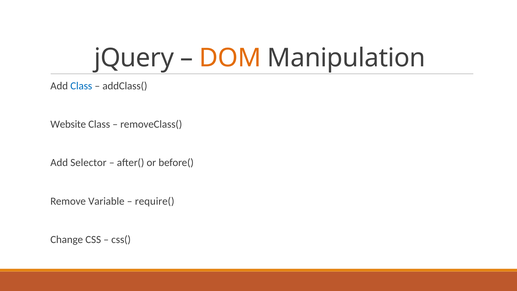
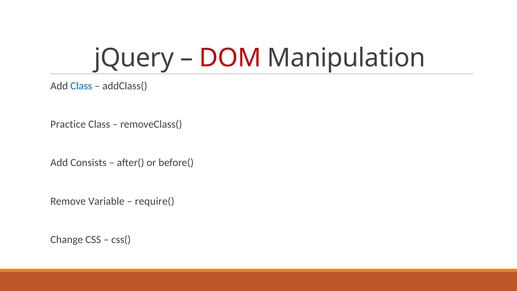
DOM colour: orange -> red
Website: Website -> Practice
Selector: Selector -> Consists
